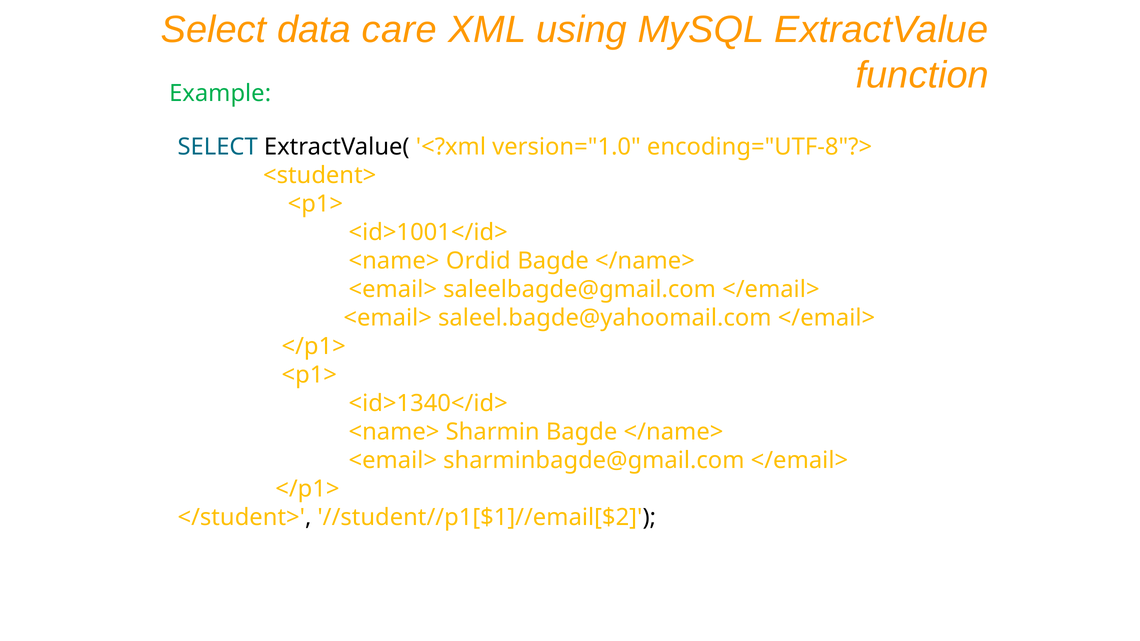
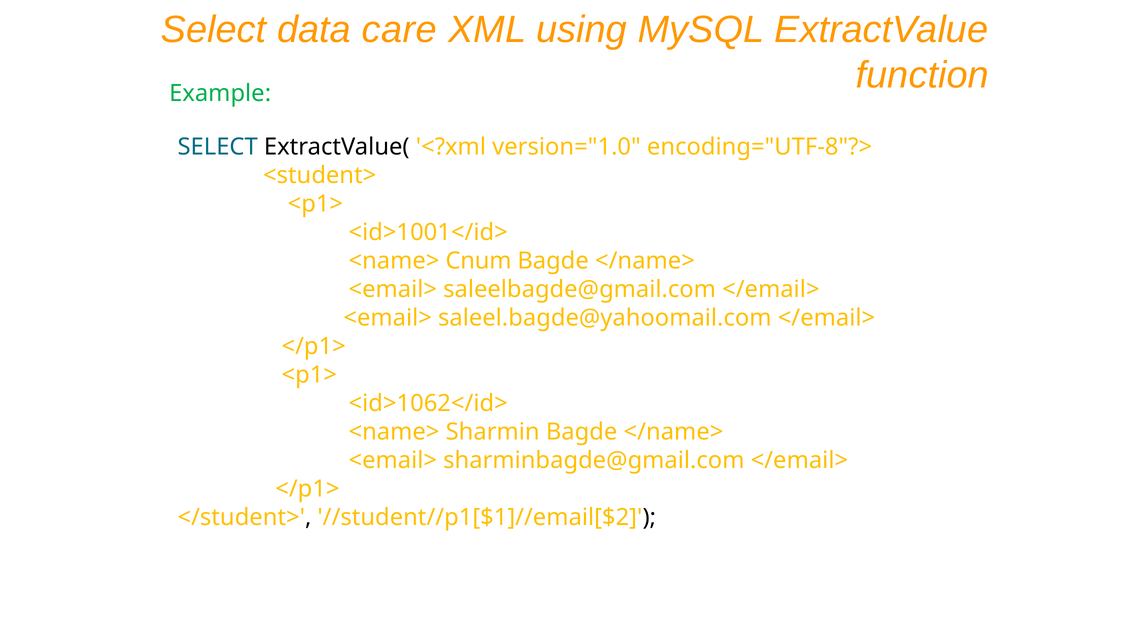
Ordid: Ordid -> Cnum
<id>1340</id>: <id>1340</id> -> <id>1062</id>
